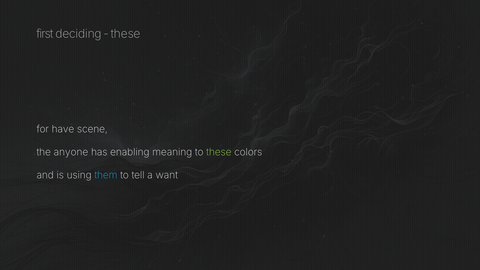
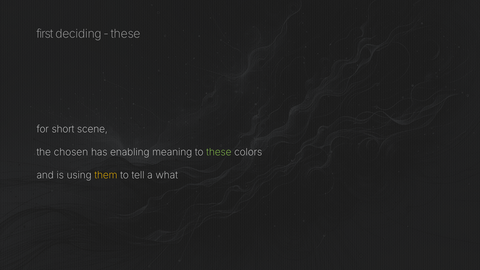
have: have -> short
anyone: anyone -> chosen
them colour: light blue -> yellow
want: want -> what
